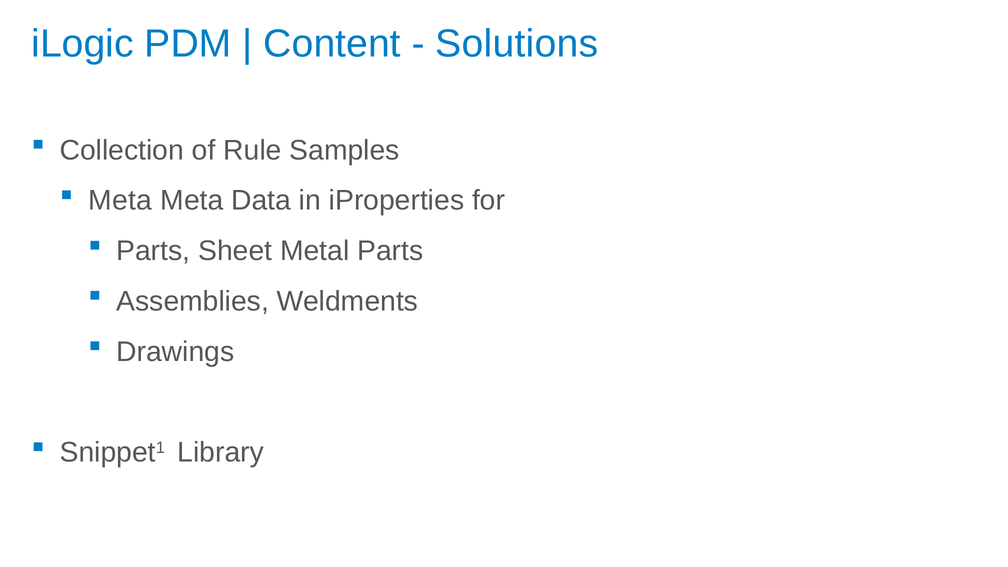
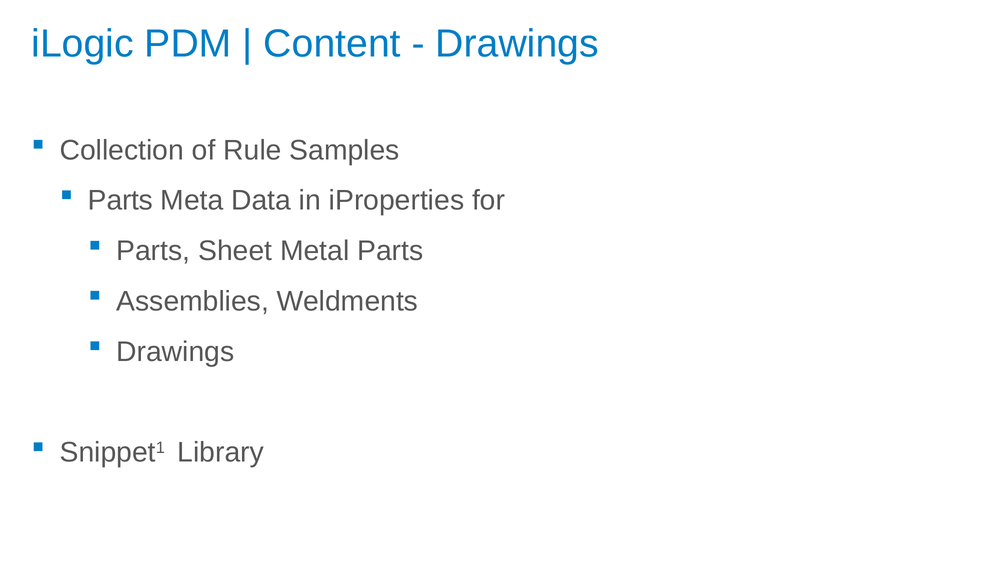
Solutions at (517, 44): Solutions -> Drawings
Meta at (120, 201): Meta -> Parts
